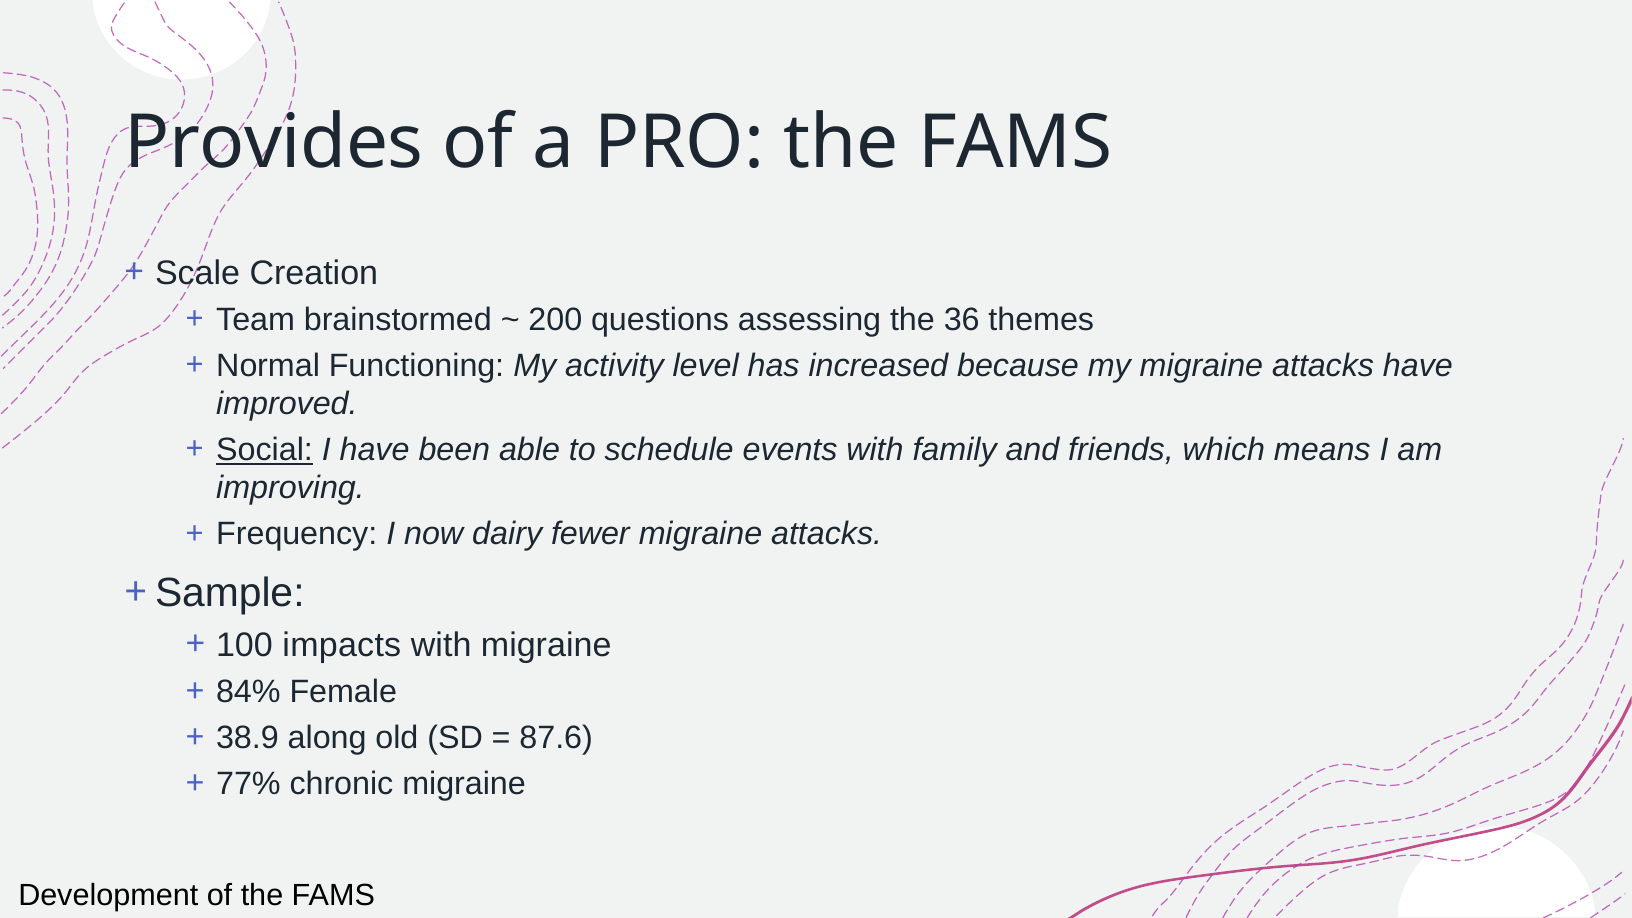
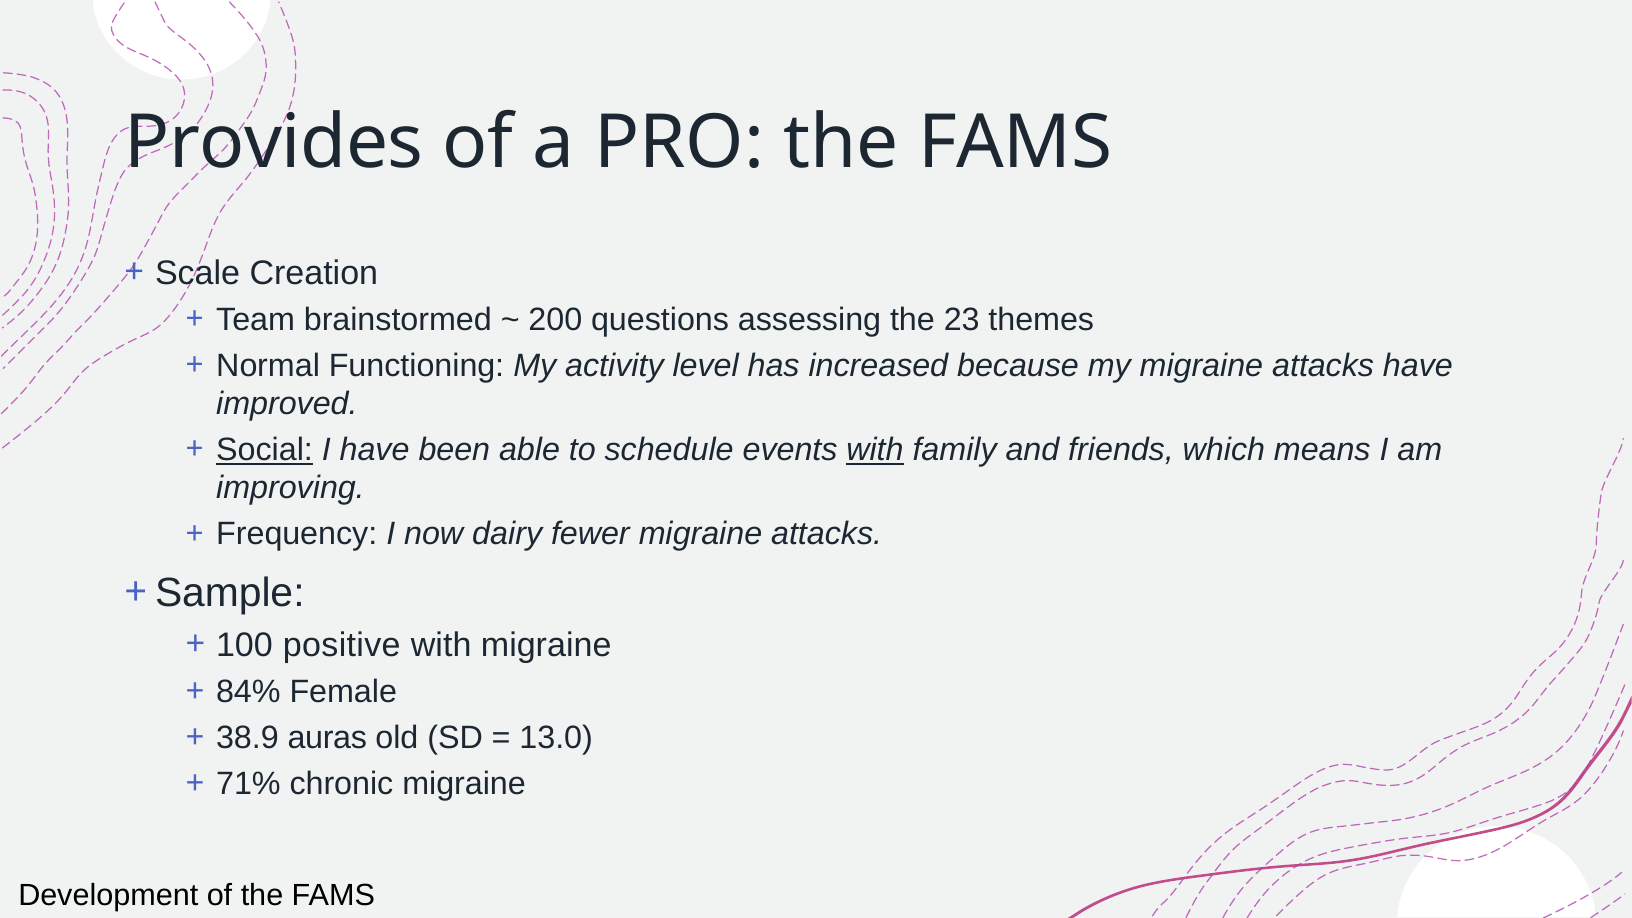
36: 36 -> 23
with at (875, 450) underline: none -> present
impacts: impacts -> positive
along: along -> auras
87.6: 87.6 -> 13.0
77%: 77% -> 71%
